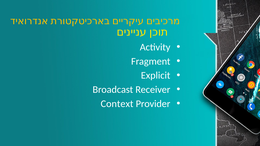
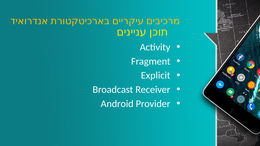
Context: Context -> Android
